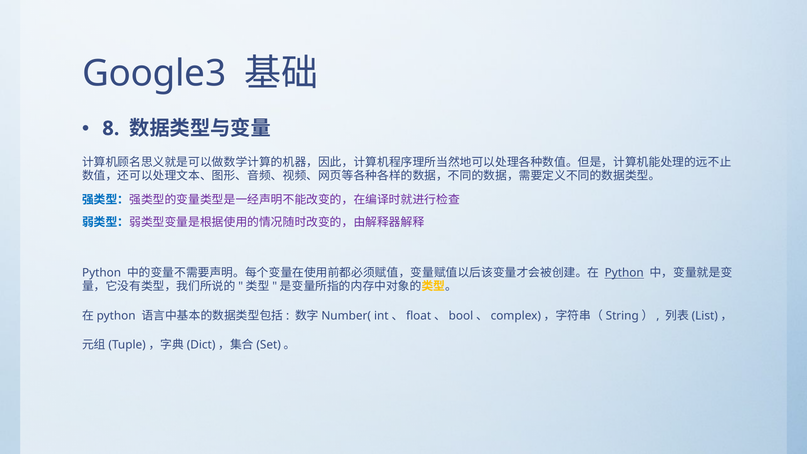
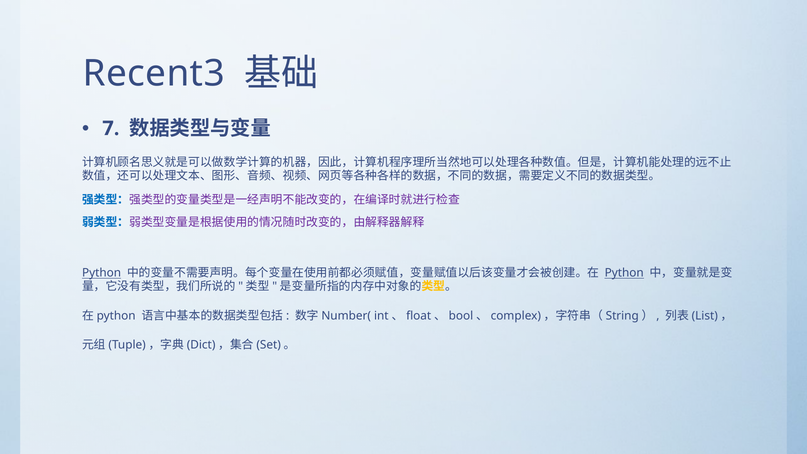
Google3: Google3 -> Recent3
8: 8 -> 7
Python at (102, 273) underline: none -> present
